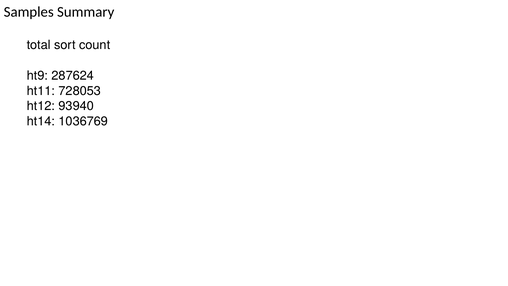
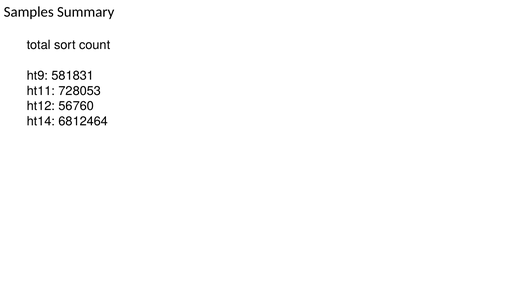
287624: 287624 -> 581831
93940: 93940 -> 56760
1036769: 1036769 -> 6812464
